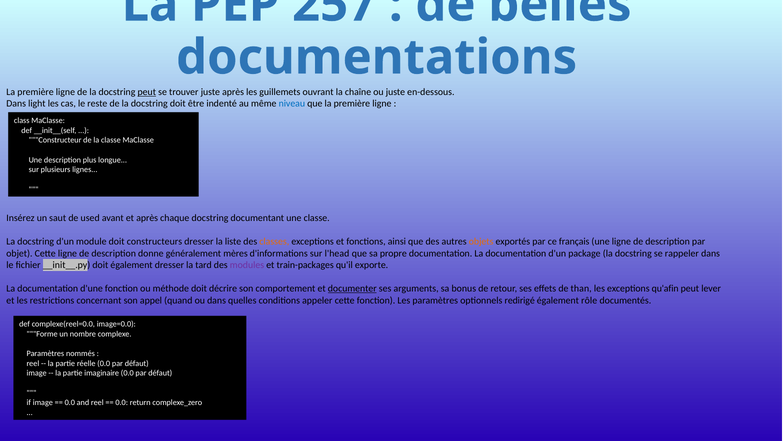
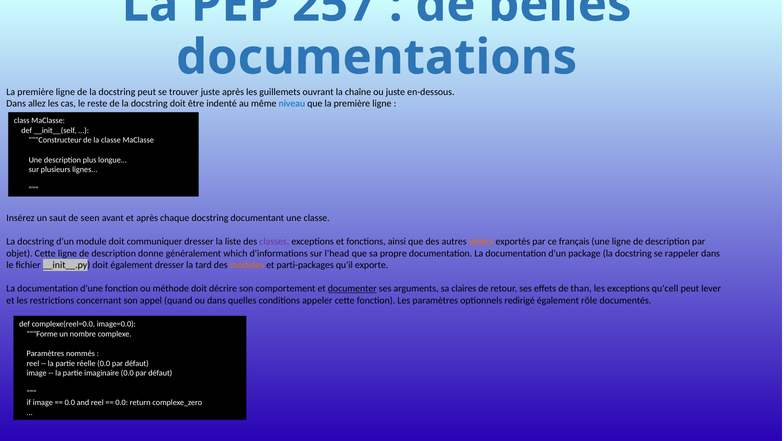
peut at (147, 92) underline: present -> none
light: light -> allez
used: used -> seen
constructeurs: constructeurs -> communiquer
classes colour: orange -> purple
mères: mères -> which
modules colour: purple -> orange
train-packages: train-packages -> parti-packages
bonus: bonus -> claires
qu'afin: qu'afin -> qu'cell
